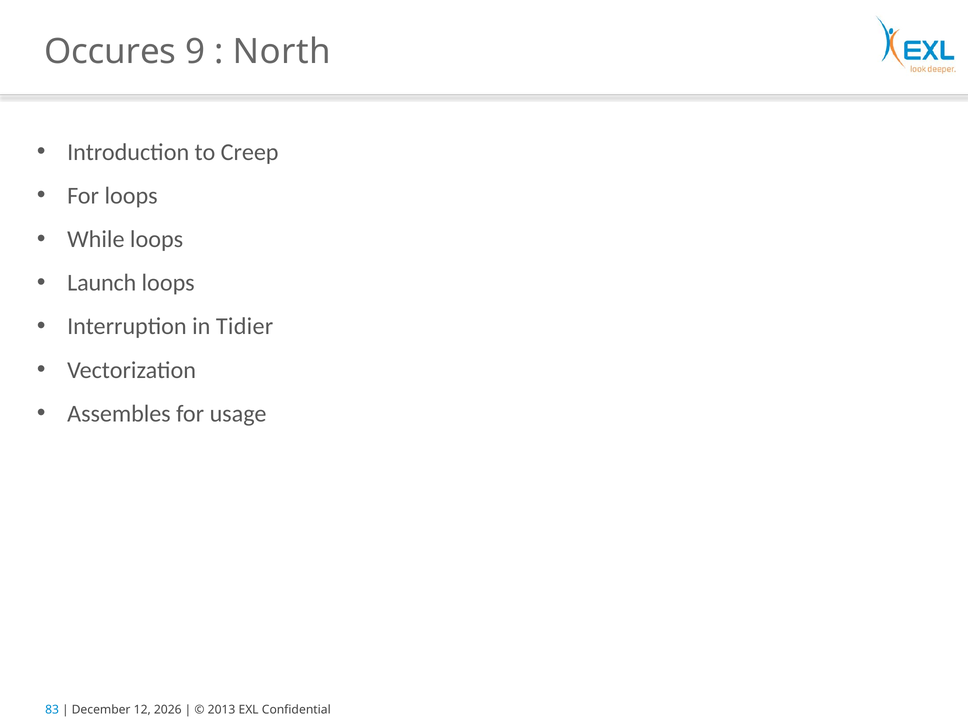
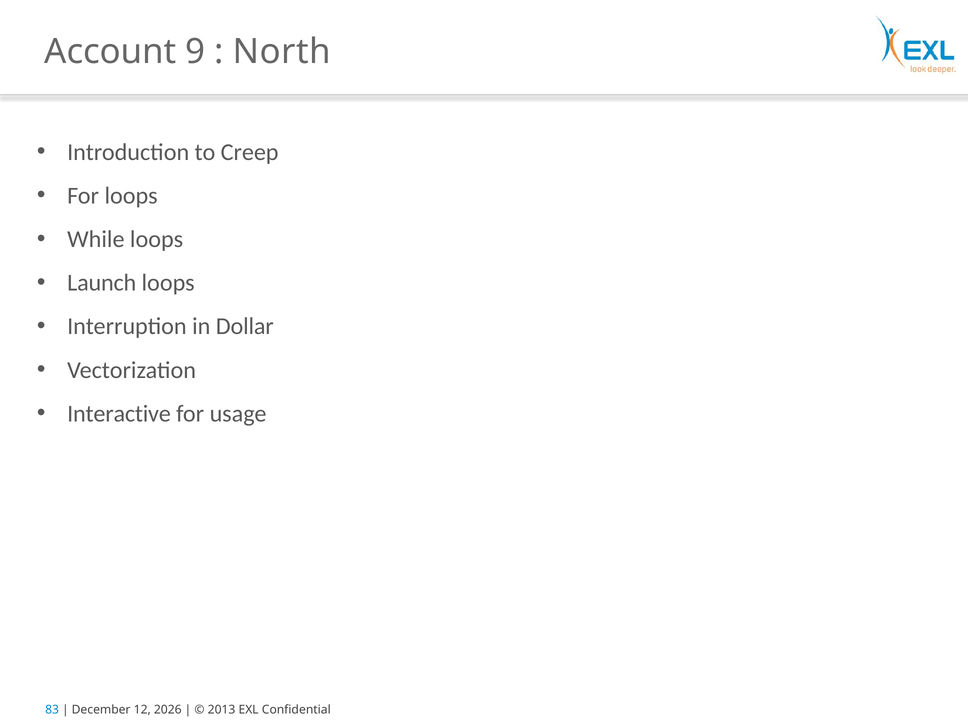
Occures: Occures -> Account
Tidier: Tidier -> Dollar
Assembles: Assembles -> Interactive
